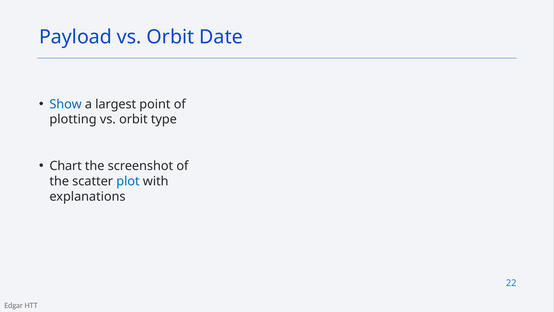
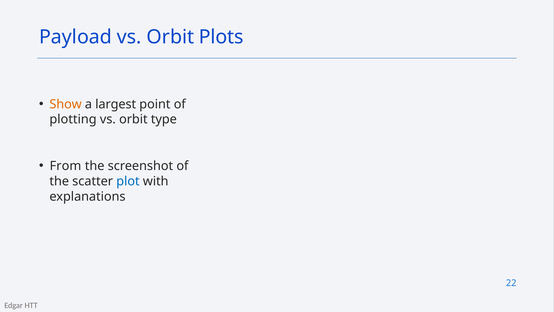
Date: Date -> Plots
Show colour: blue -> orange
Chart: Chart -> From
